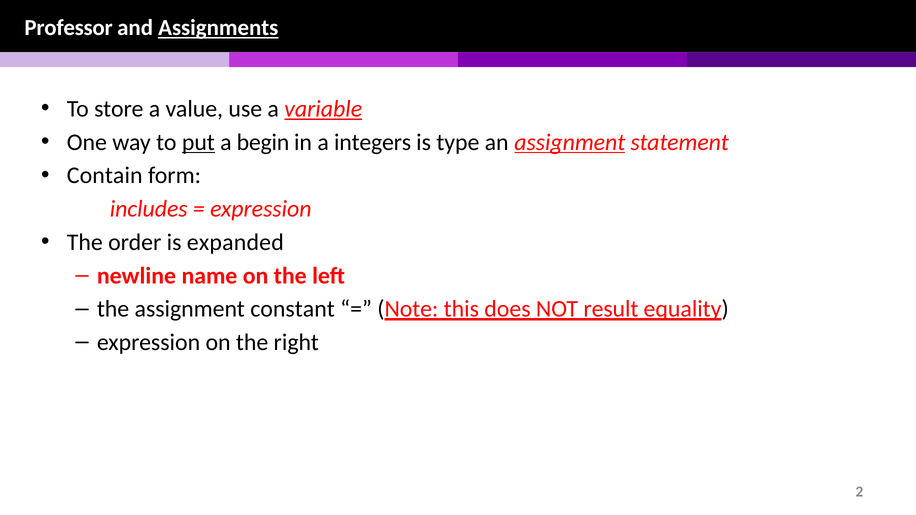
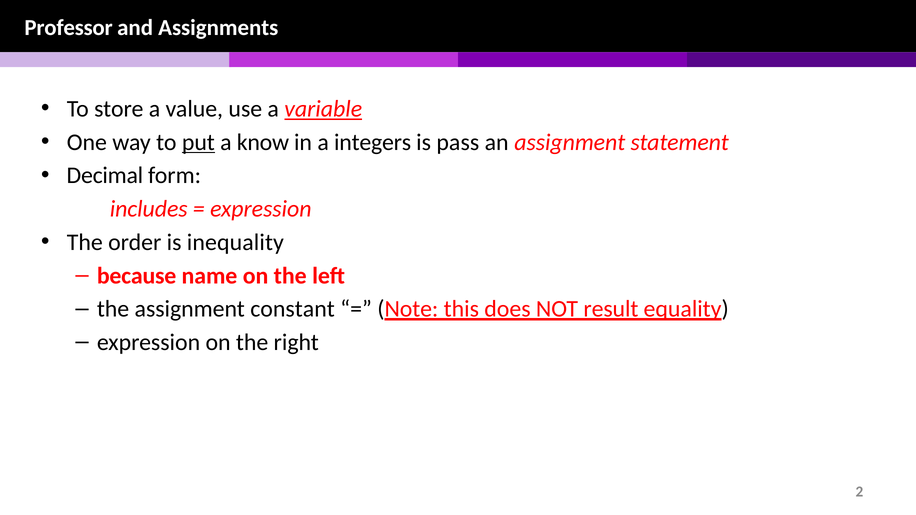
Assignments underline: present -> none
begin: begin -> know
type: type -> pass
assignment at (570, 142) underline: present -> none
Contain: Contain -> Decimal
expanded: expanded -> inequality
newline: newline -> because
